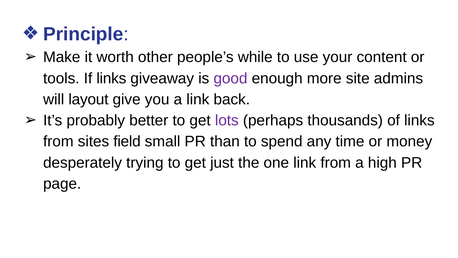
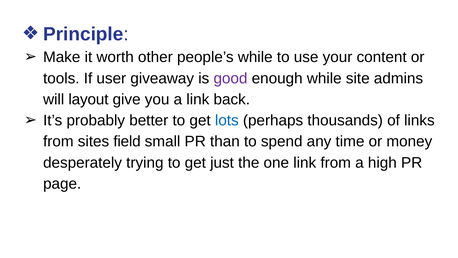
If links: links -> user
enough more: more -> while
lots colour: purple -> blue
